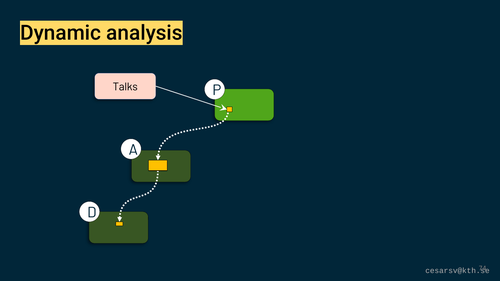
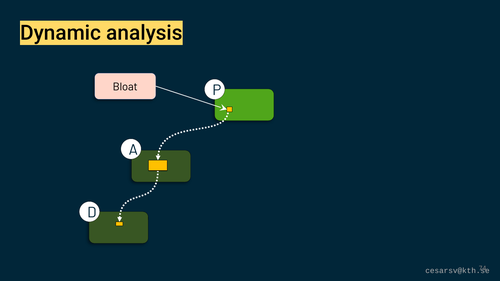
Talks: Talks -> Bloat
